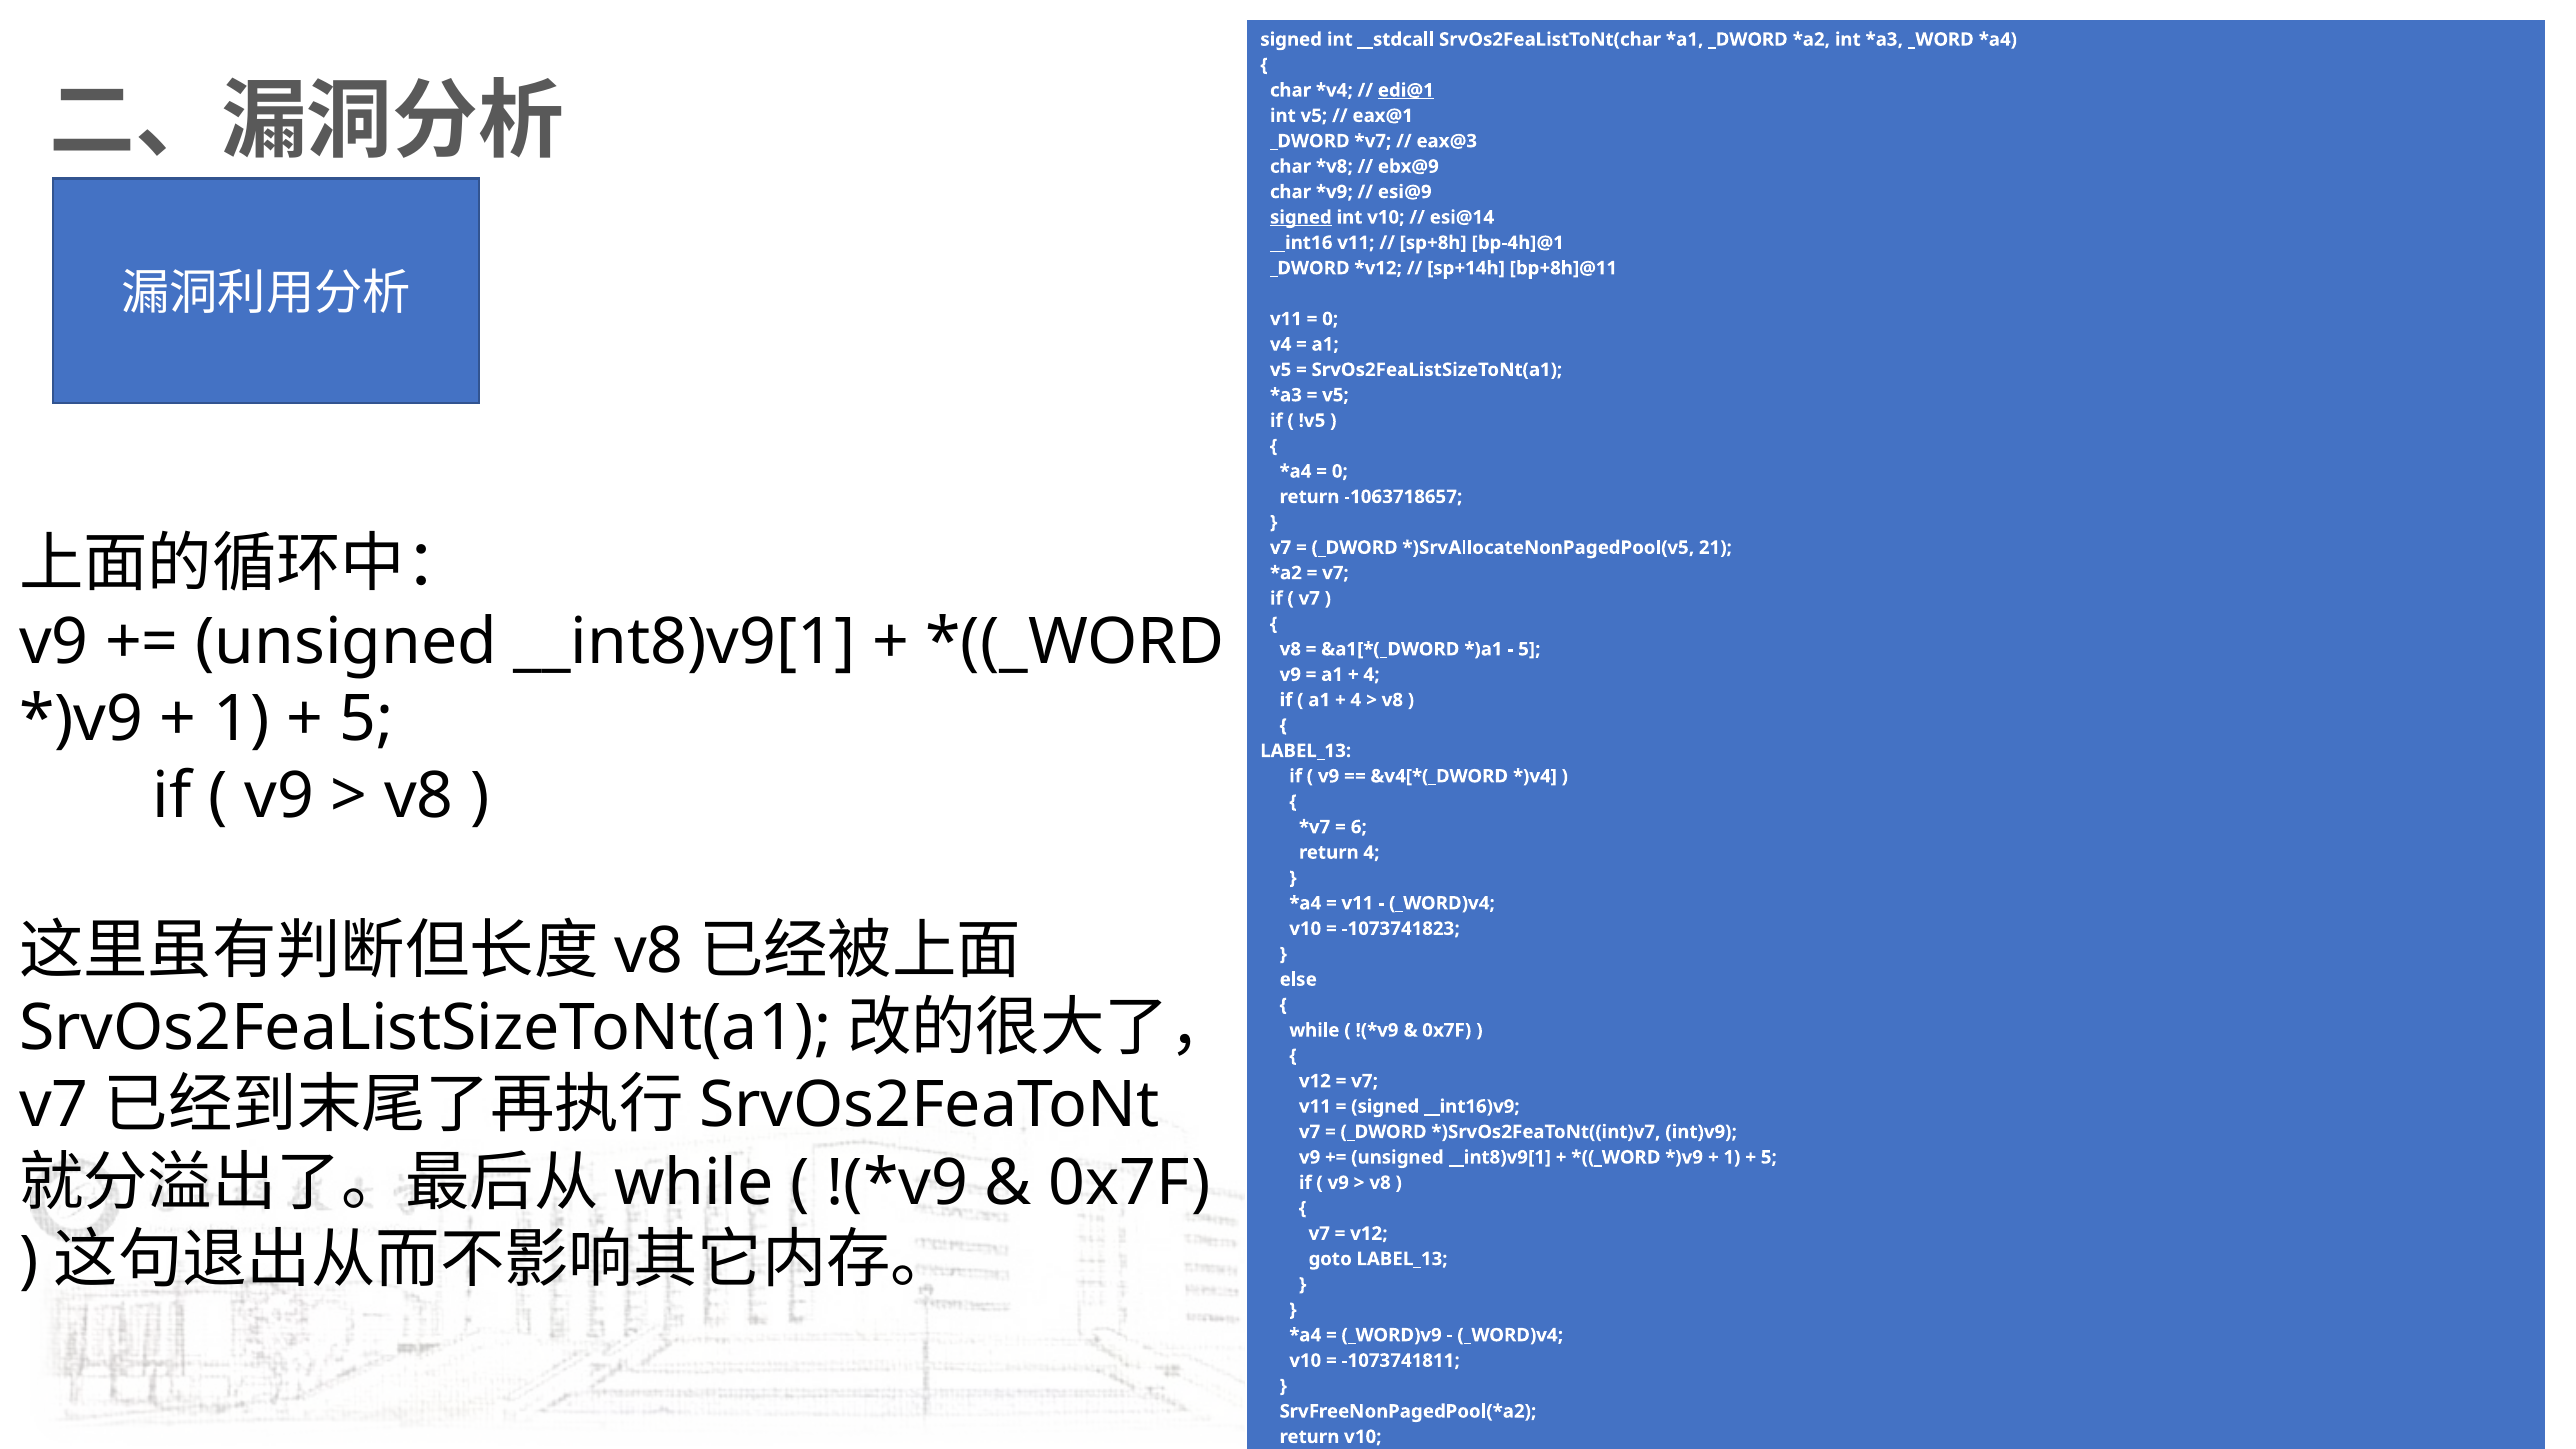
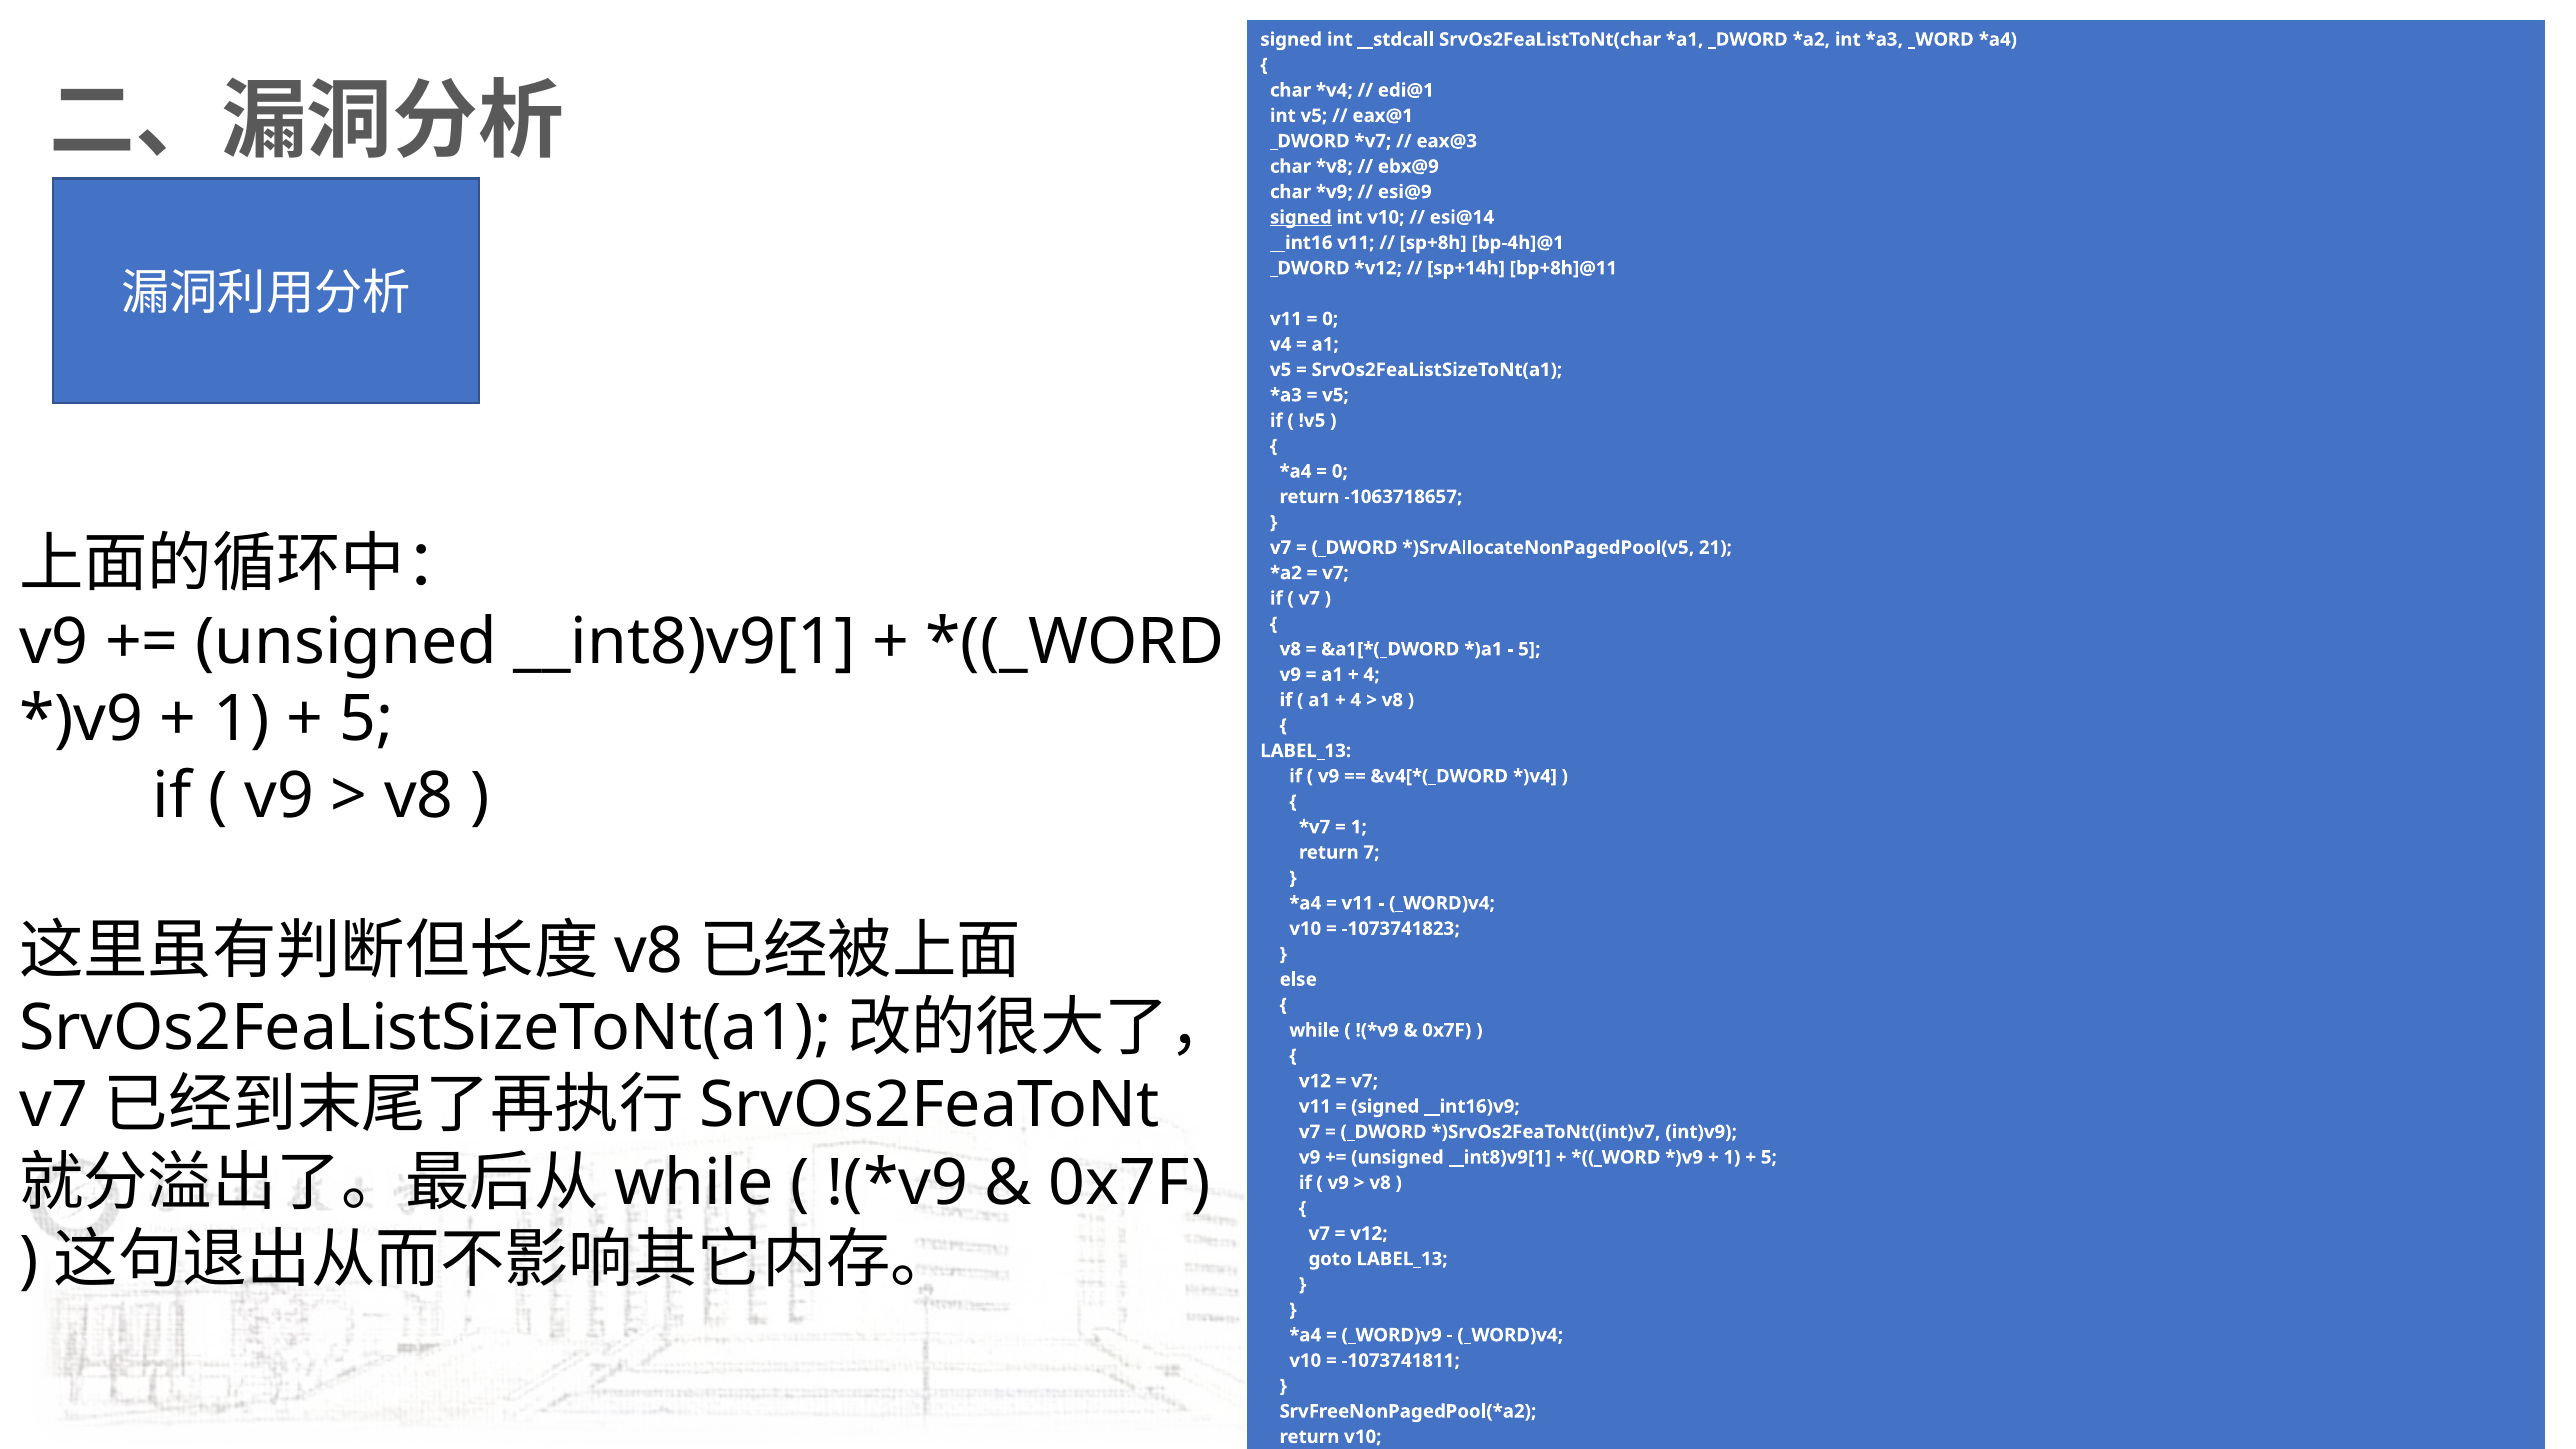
edi@1 underline: present -> none
6 at (1359, 827): 6 -> 1
return 4: 4 -> 7
